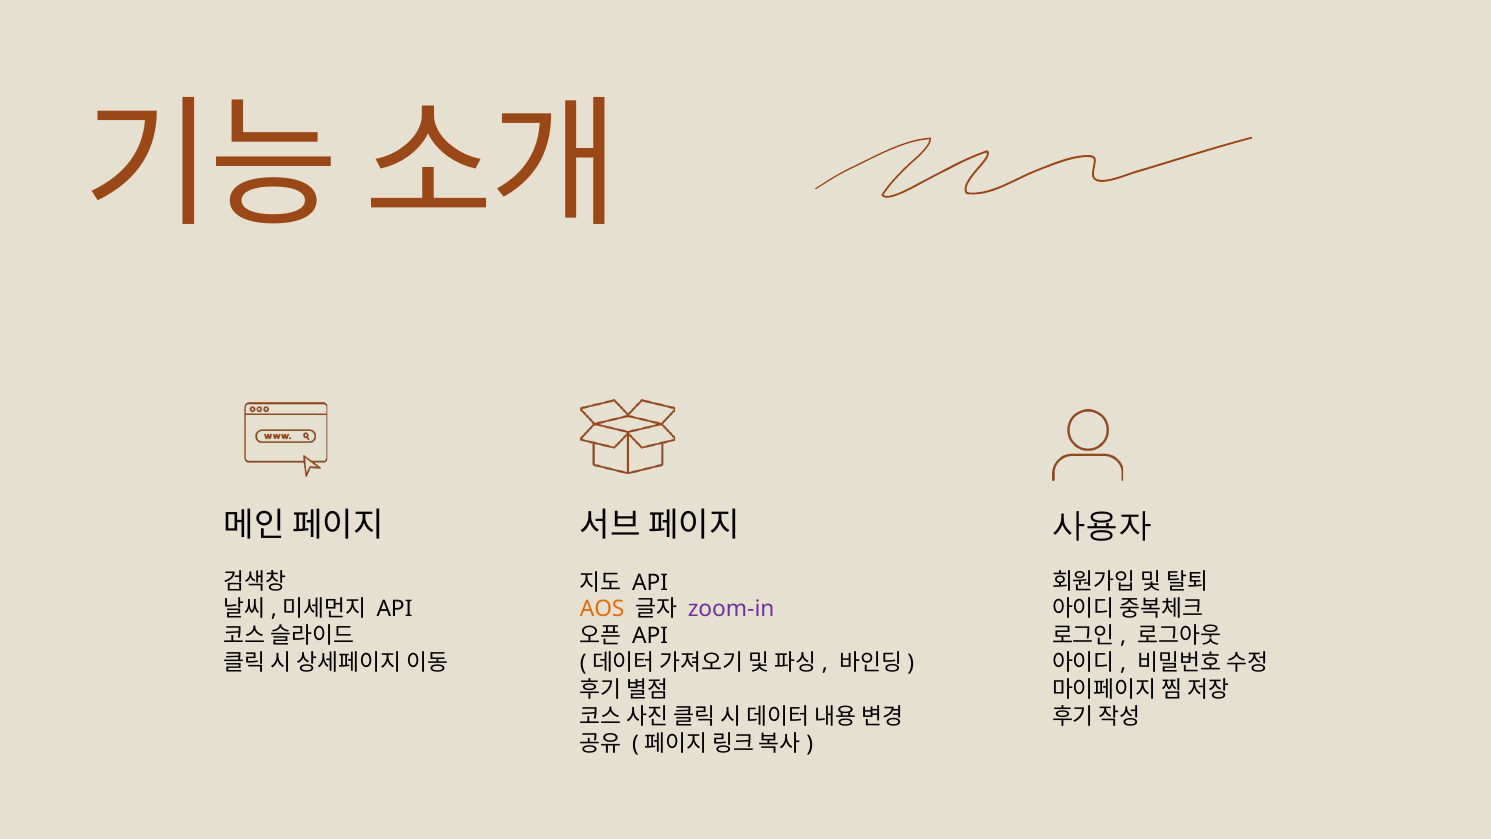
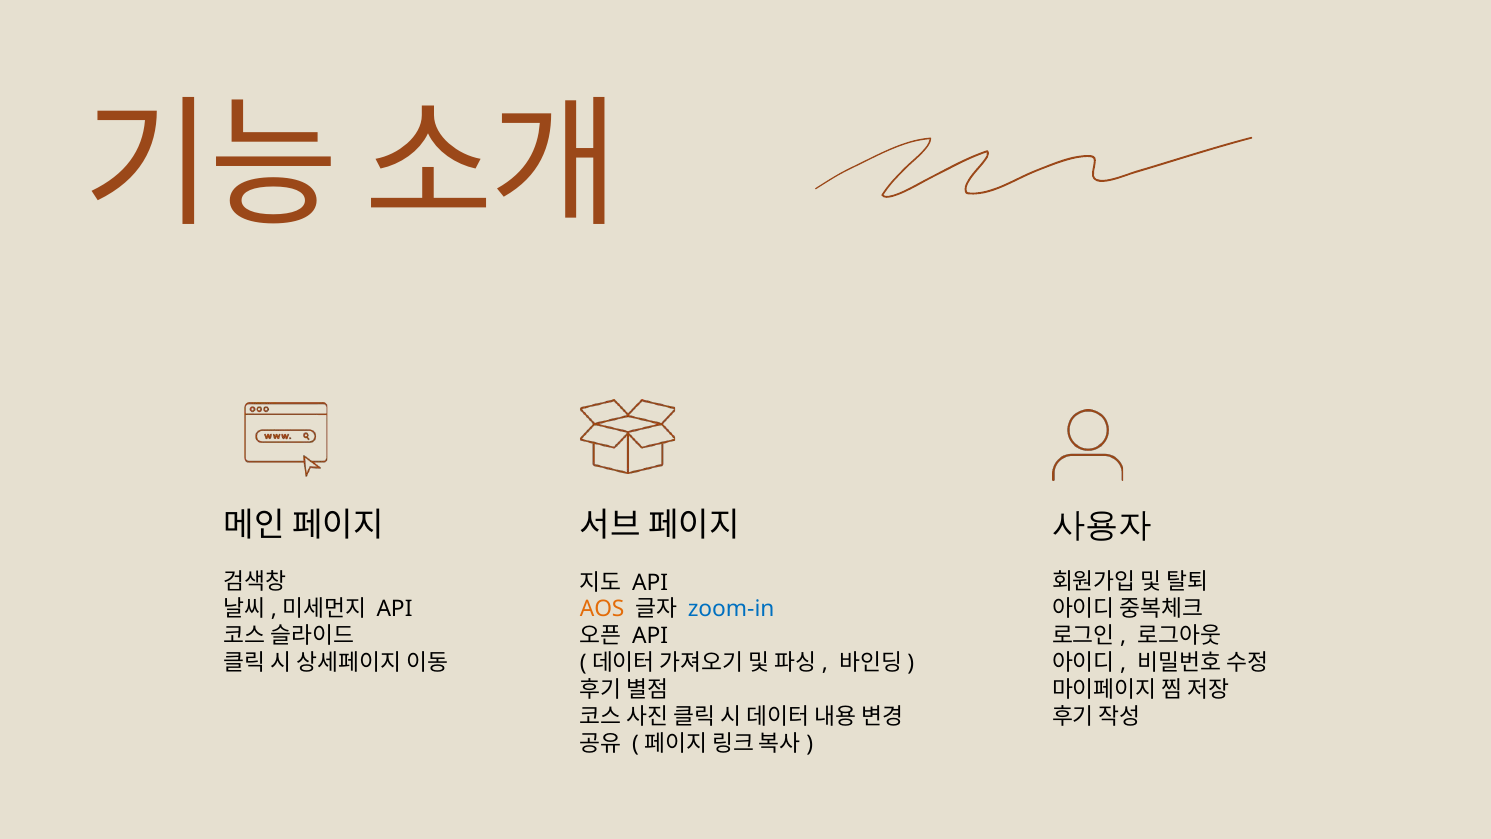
zoom-in colour: purple -> blue
